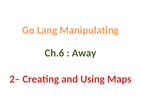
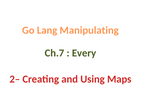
Ch.6: Ch.6 -> Ch.7
Away: Away -> Every
